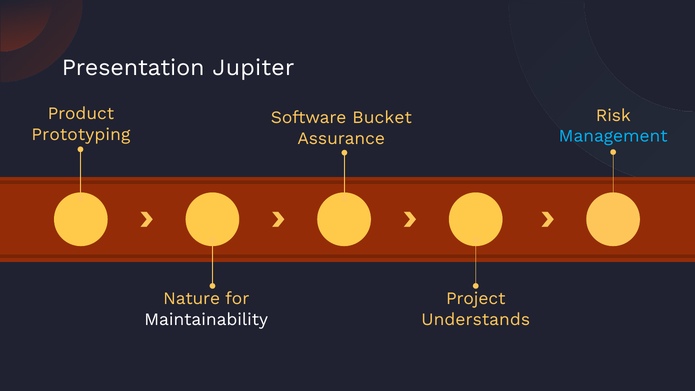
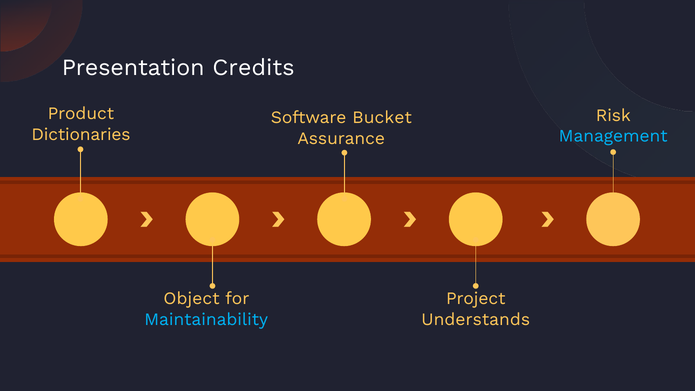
Jupiter: Jupiter -> Credits
Prototyping: Prototyping -> Dictionaries
Nature: Nature -> Object
Maintainability colour: white -> light blue
